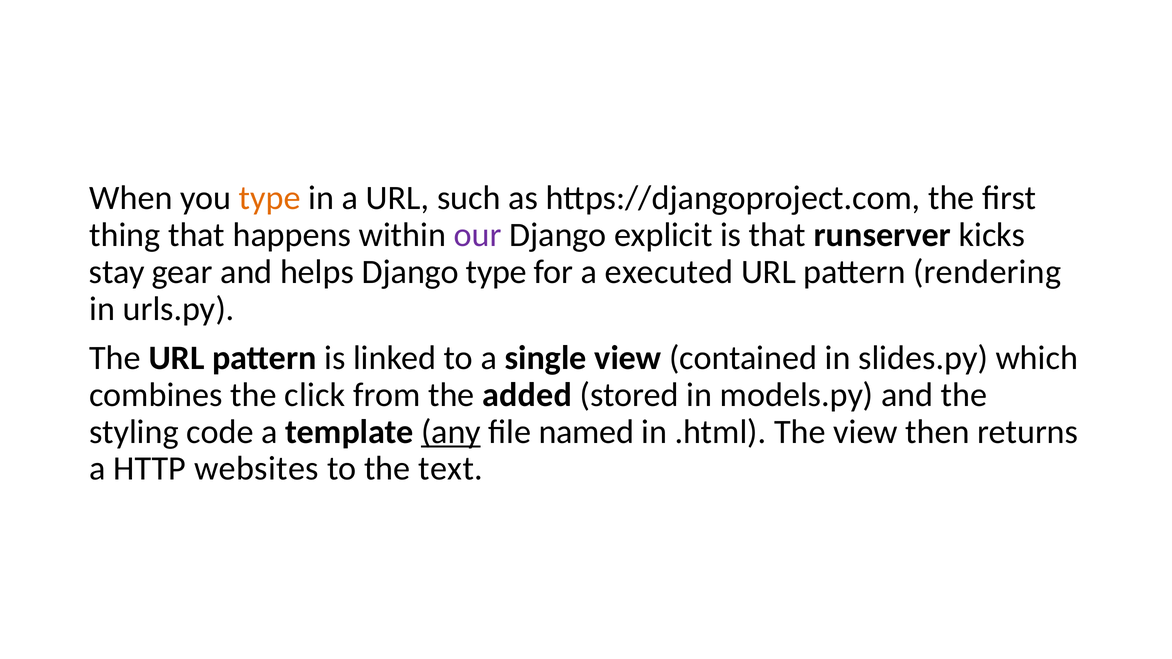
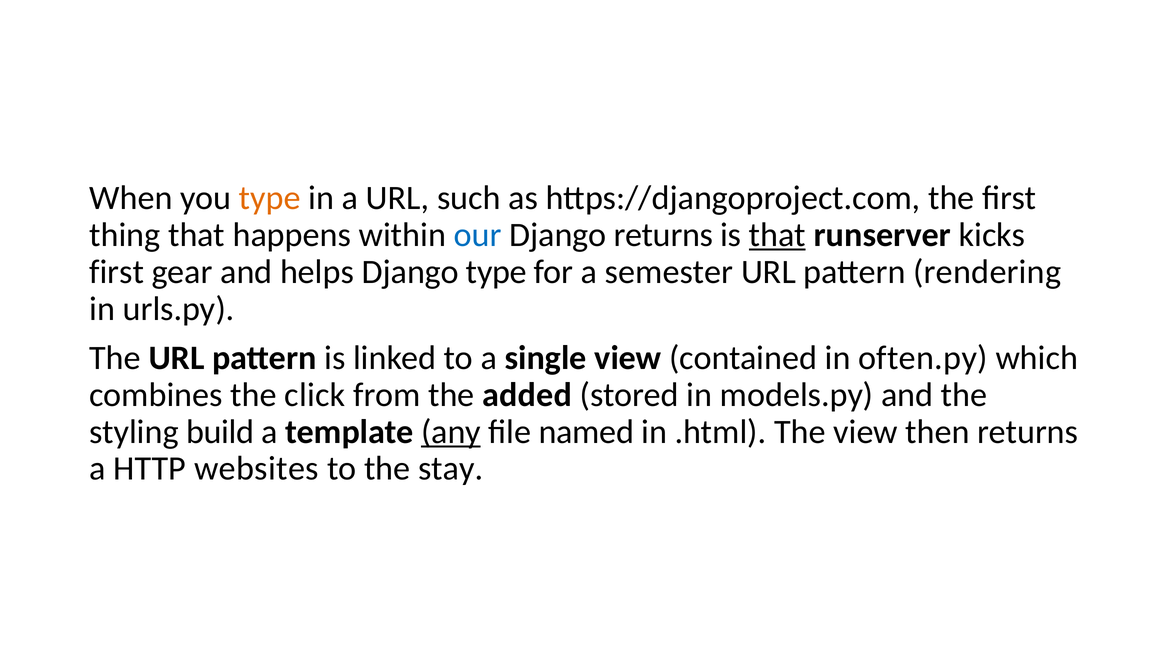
our colour: purple -> blue
Django explicit: explicit -> returns
that at (777, 235) underline: none -> present
stay at (117, 272): stay -> first
executed: executed -> semester
slides.py: slides.py -> often.py
code: code -> build
text: text -> stay
